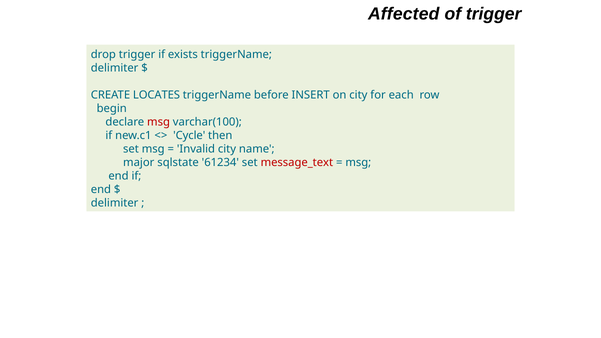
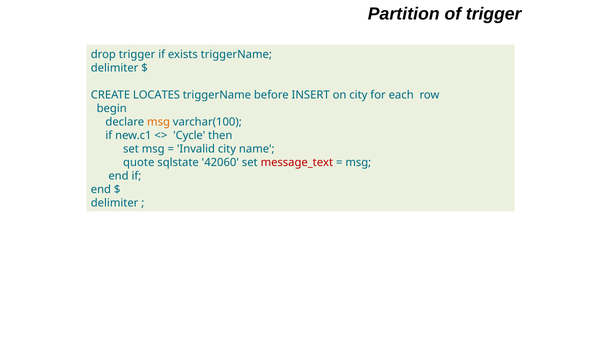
Affected: Affected -> Partition
msg at (159, 122) colour: red -> orange
major: major -> quote
61234: 61234 -> 42060
